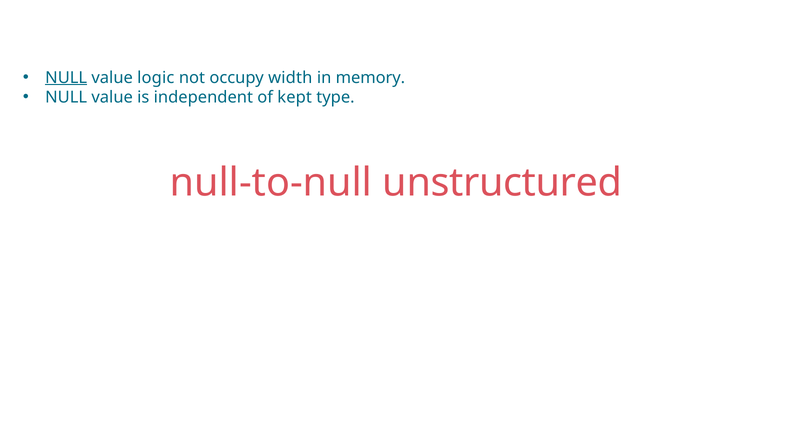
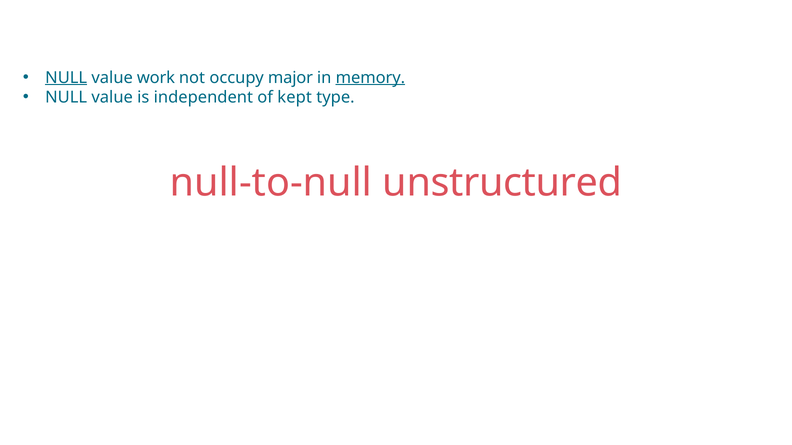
logic: logic -> work
width: width -> major
memory underline: none -> present
